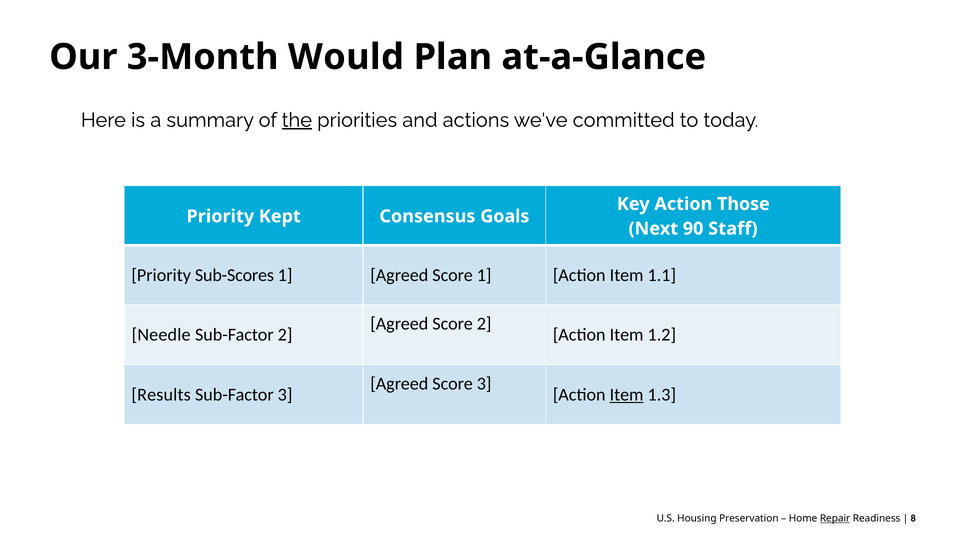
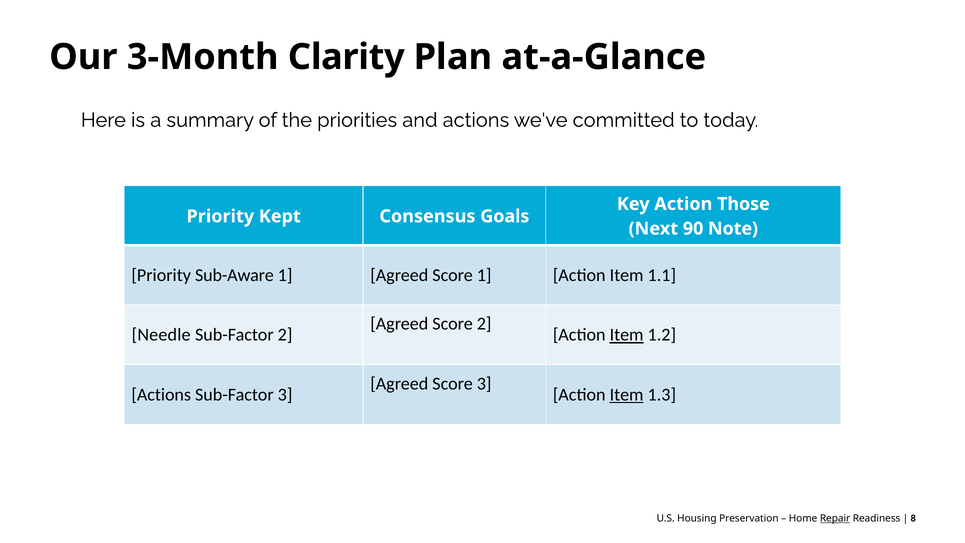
Would: Would -> Clarity
the underline: present -> none
Staff: Staff -> Note
Sub-Scores: Sub-Scores -> Sub-Aware
Item at (627, 335) underline: none -> present
Results at (161, 395): Results -> Actions
